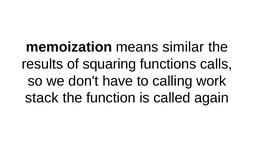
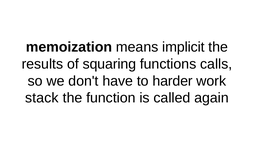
similar: similar -> implicit
calling: calling -> harder
